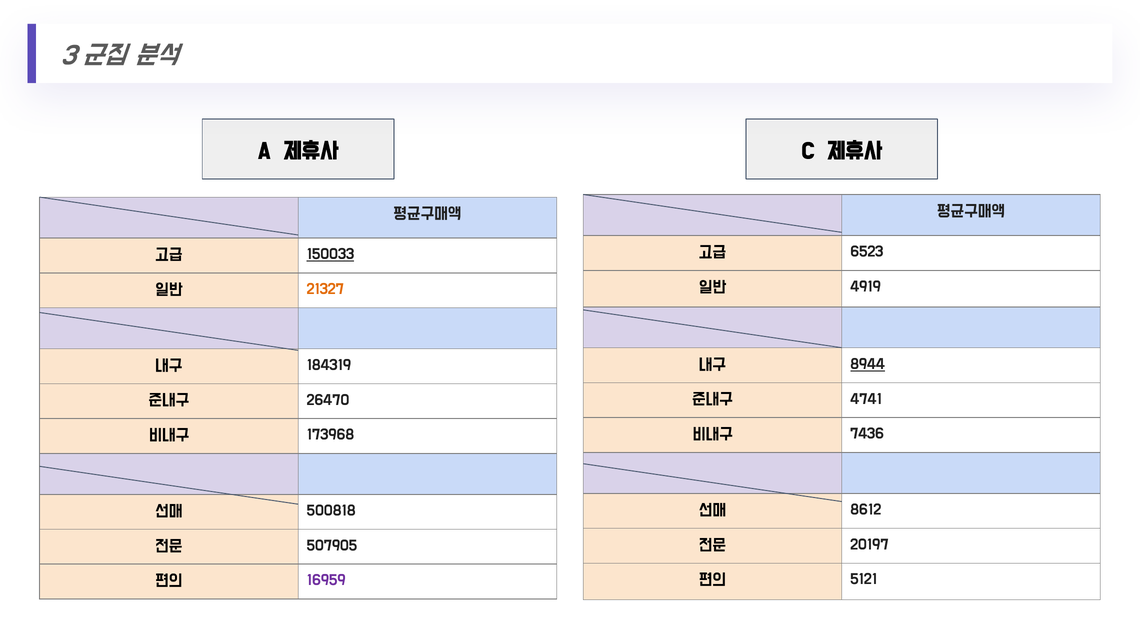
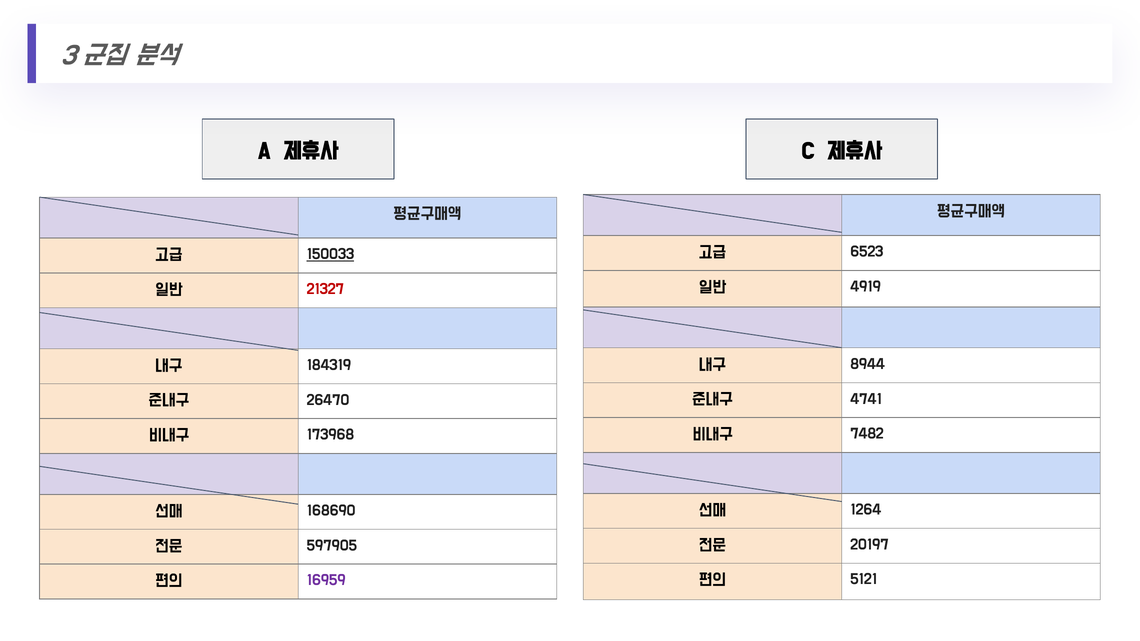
21327 colour: orange -> red
8944 underline: present -> none
7436: 7436 -> 7482
8612: 8612 -> 1264
500818: 500818 -> 168690
507905: 507905 -> 597905
